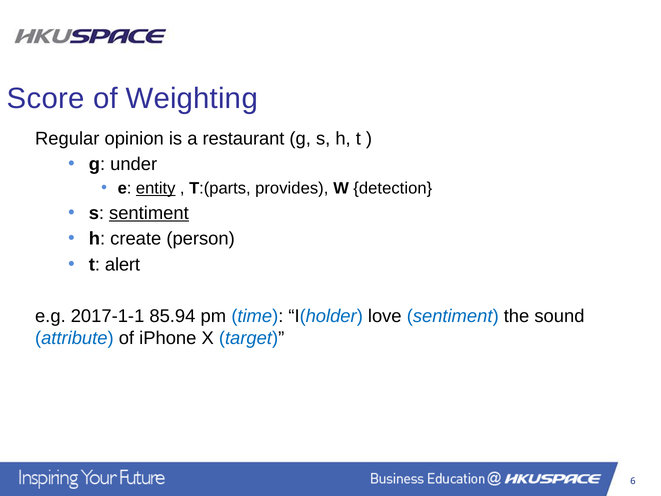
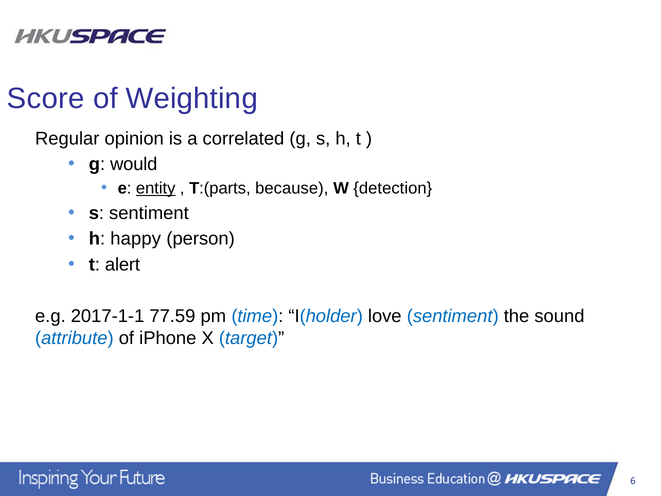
restaurant: restaurant -> correlated
under: under -> would
provides: provides -> because
sentiment at (149, 213) underline: present -> none
create: create -> happy
85.94: 85.94 -> 77.59
